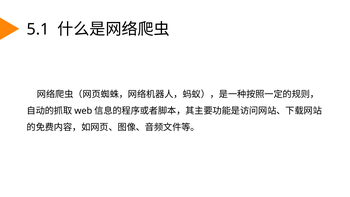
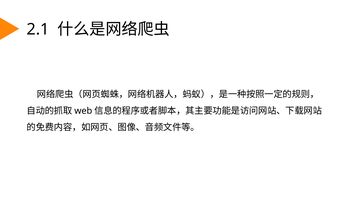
5.1: 5.1 -> 2.1
